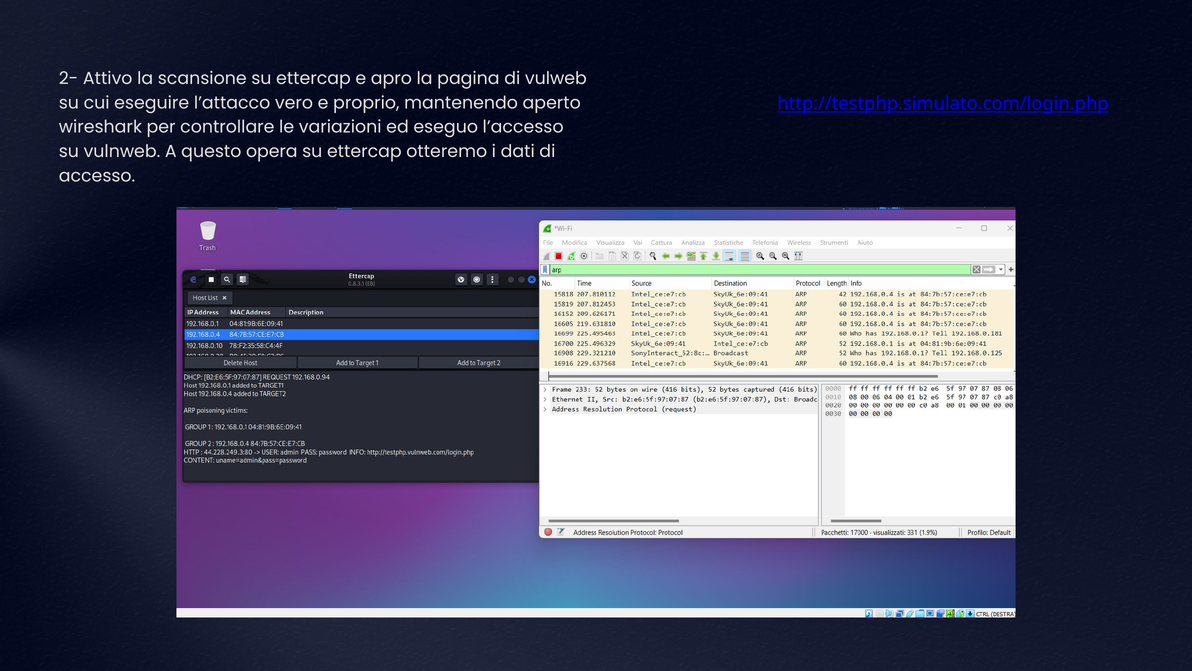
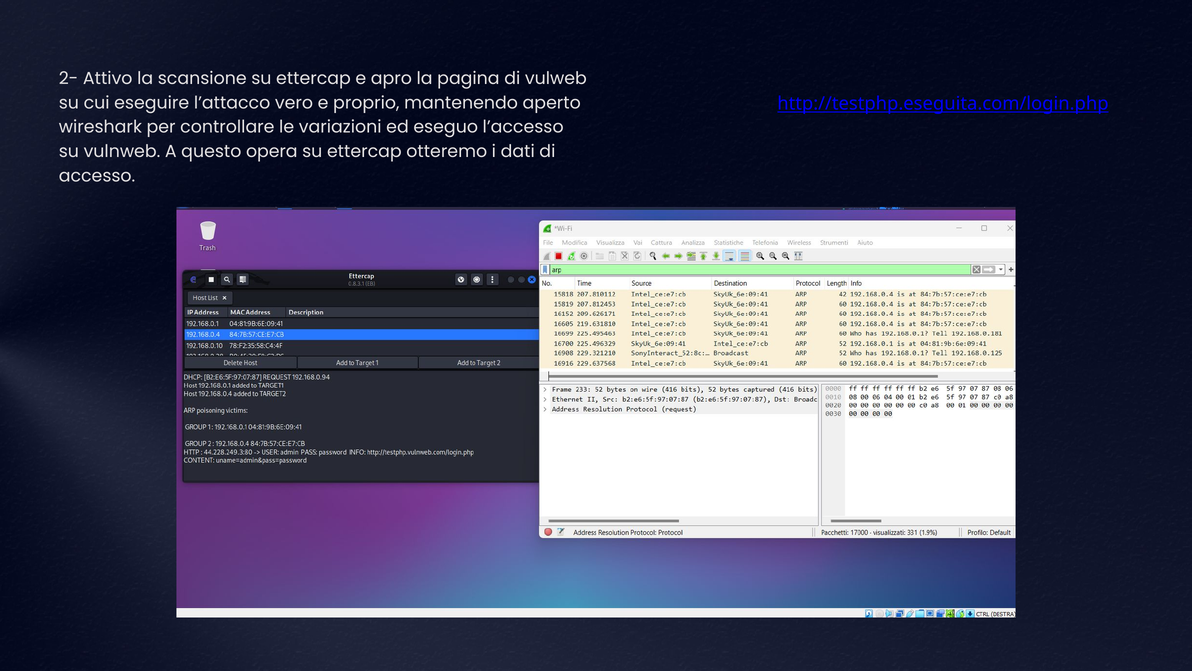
http://testphp.simulato.com/login.php: http://testphp.simulato.com/login.php -> http://testphp.eseguita.com/login.php
